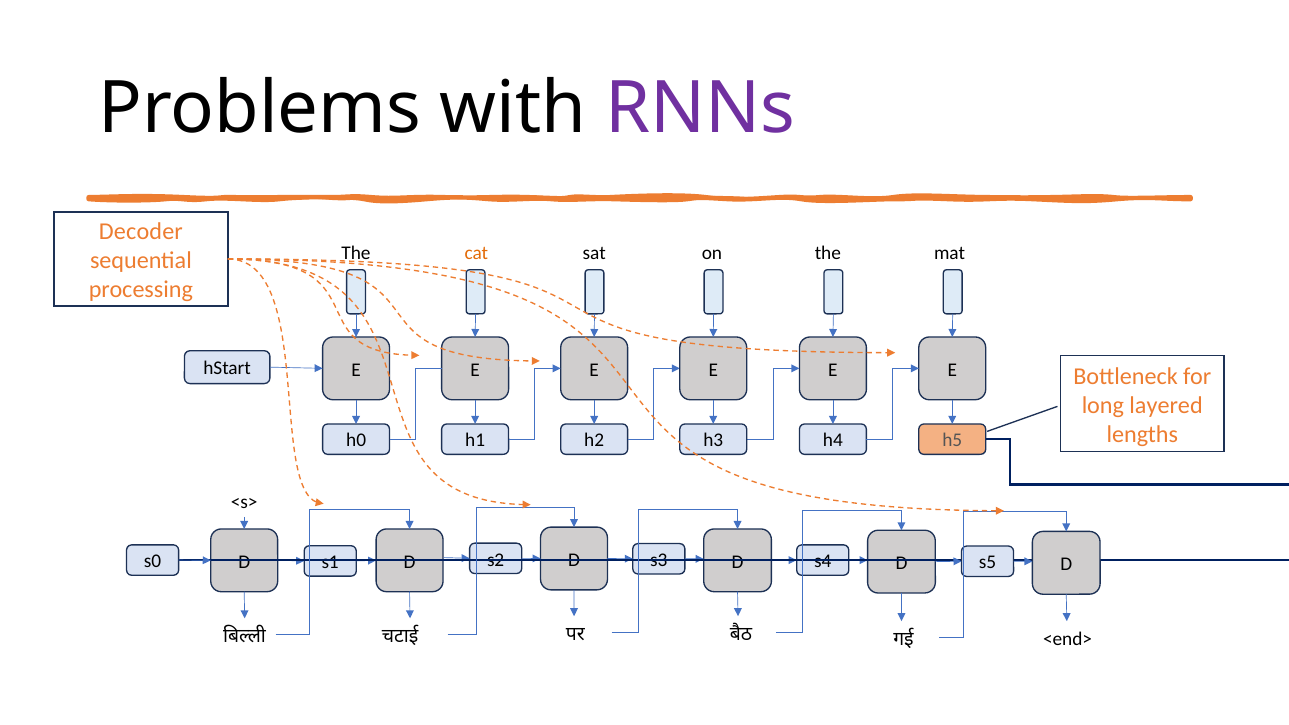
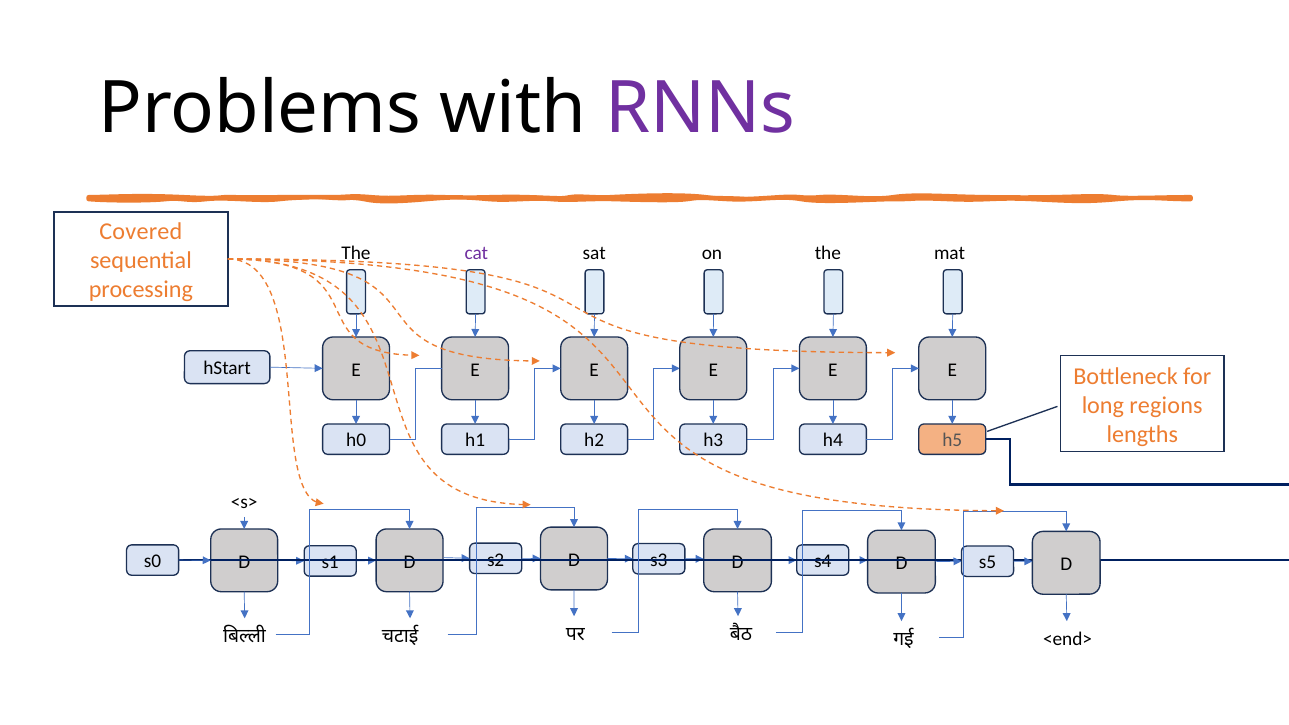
Decoder: Decoder -> Covered
cat colour: orange -> purple
layered: layered -> regions
